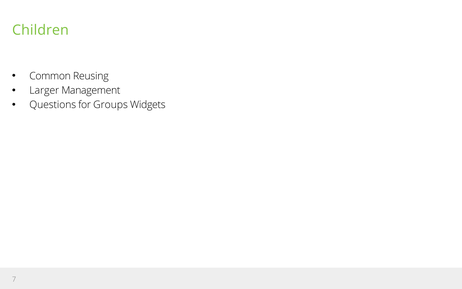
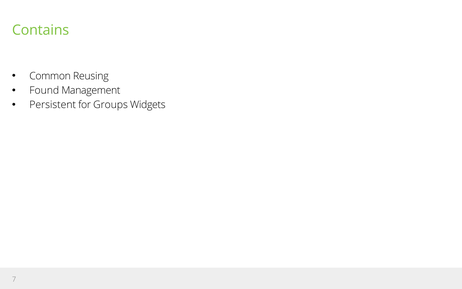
Children: Children -> Contains
Larger: Larger -> Found
Questions: Questions -> Persistent
